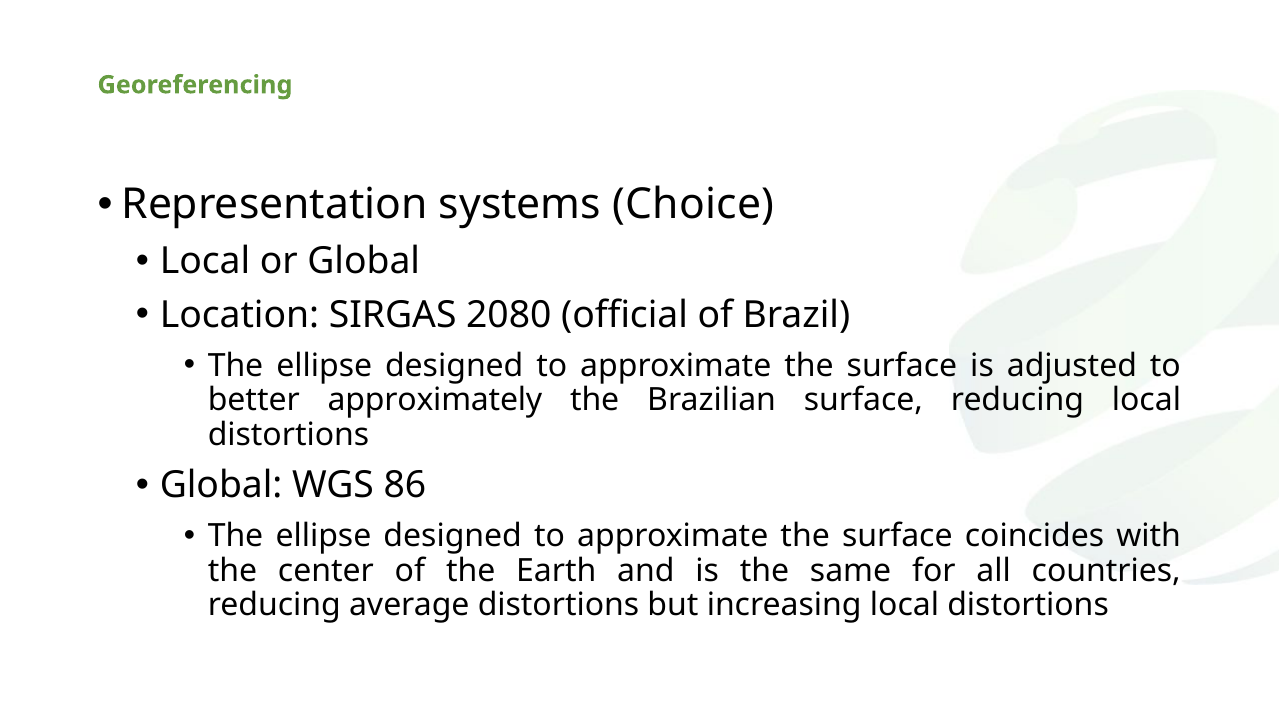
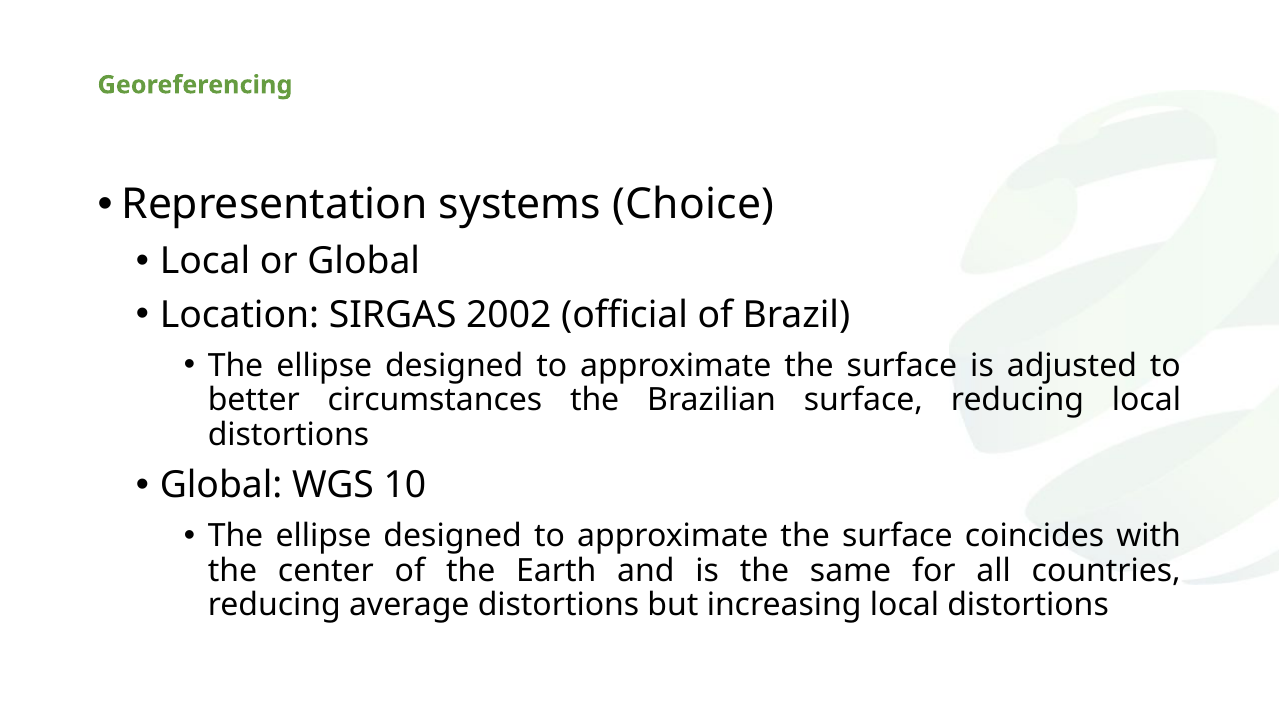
2080: 2080 -> 2002
approximately: approximately -> circumstances
86: 86 -> 10
